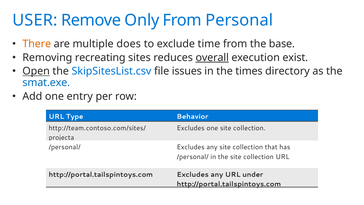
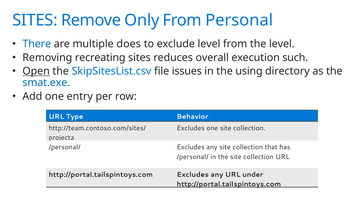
USER at (35, 20): USER -> SITES
There colour: orange -> blue
exclude time: time -> level
the base: base -> level
overall underline: present -> none
exist: exist -> such
times: times -> using
